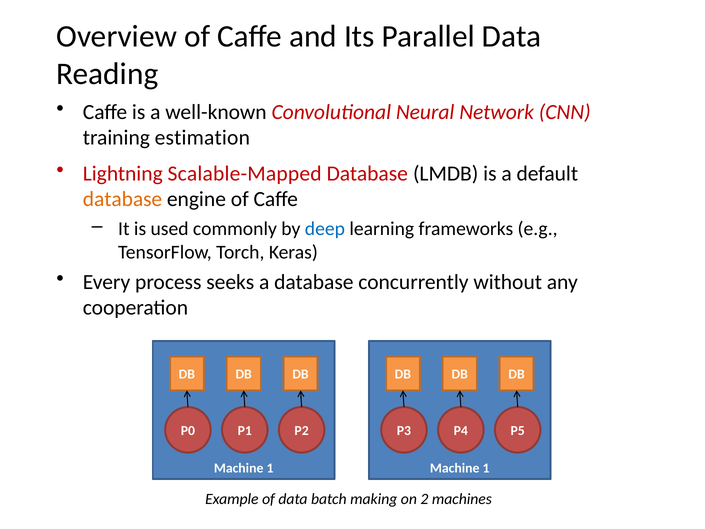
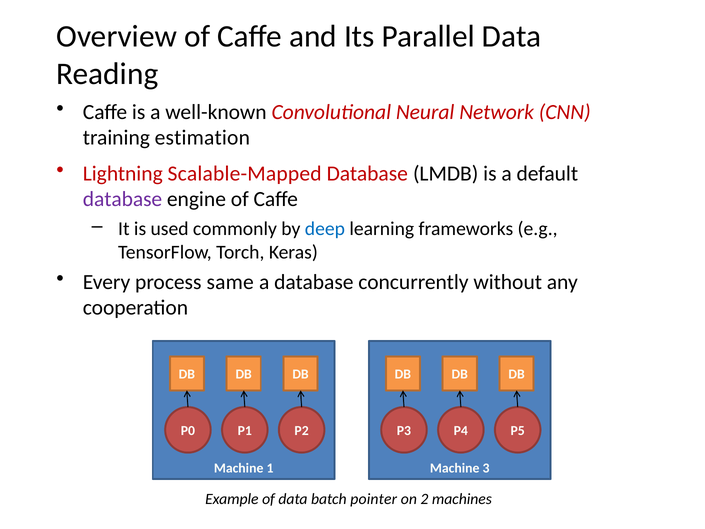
database at (123, 199) colour: orange -> purple
seeks: seeks -> same
1 at (486, 468): 1 -> 3
making: making -> pointer
